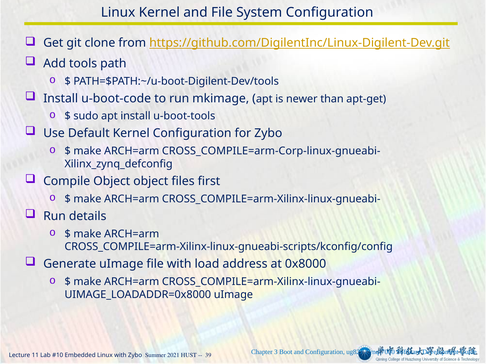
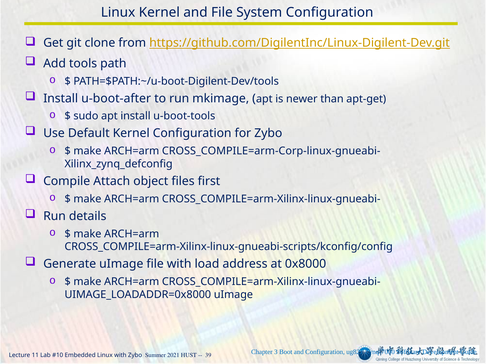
u-boot-code: u-boot-code -> u-boot-after
Compile Object: Object -> Attach
